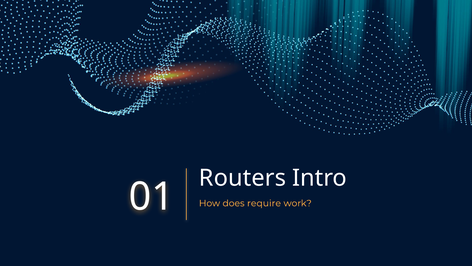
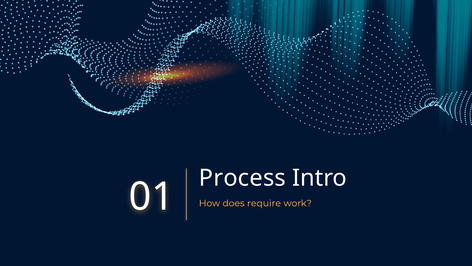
Routers: Routers -> Process
